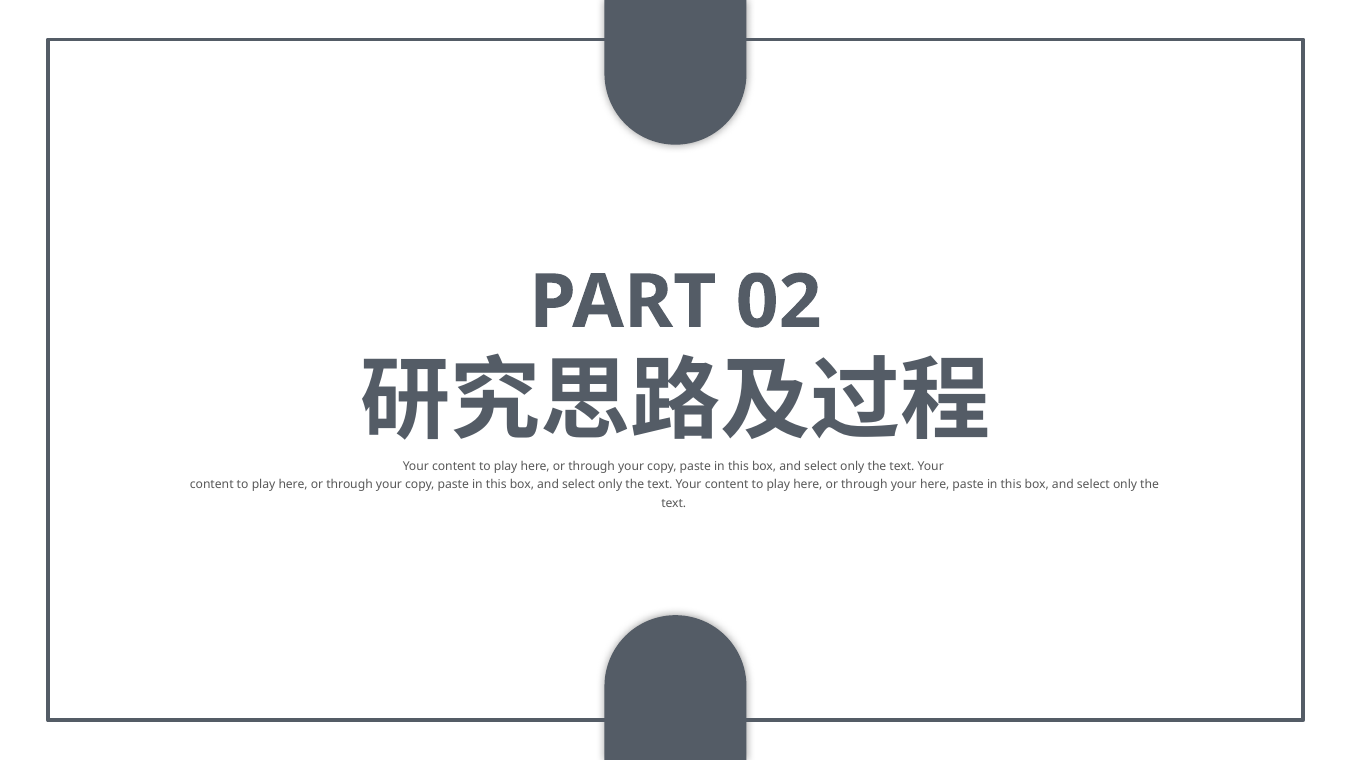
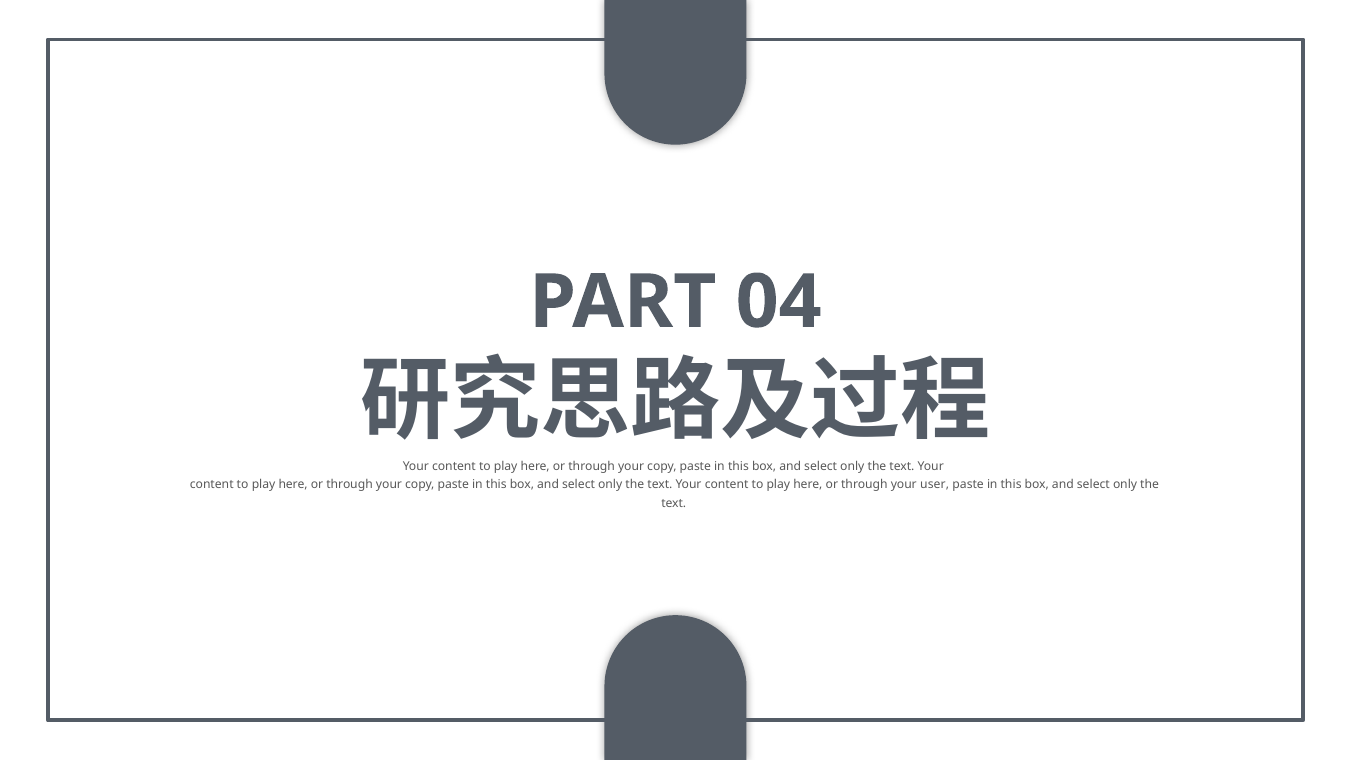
02: 02 -> 04
your here: here -> user
